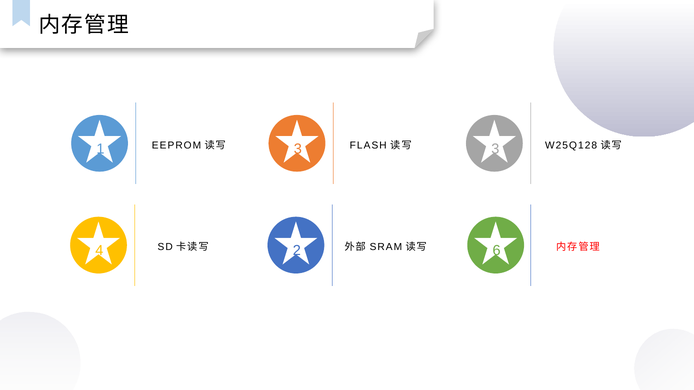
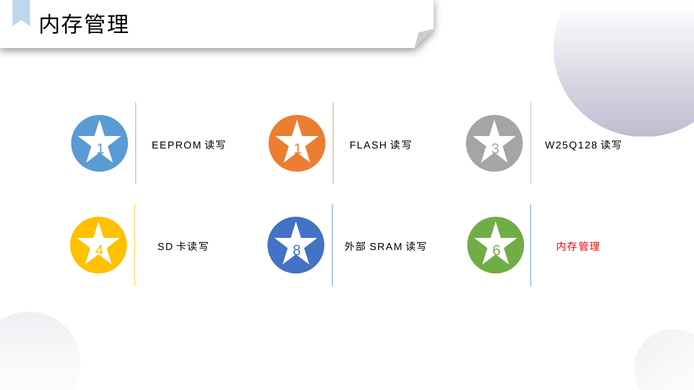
1 3: 3 -> 1
2: 2 -> 8
